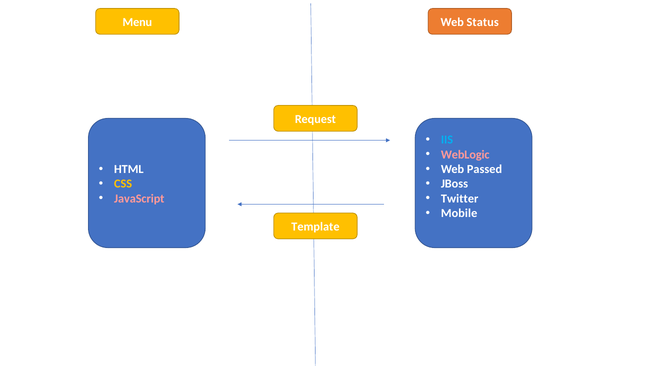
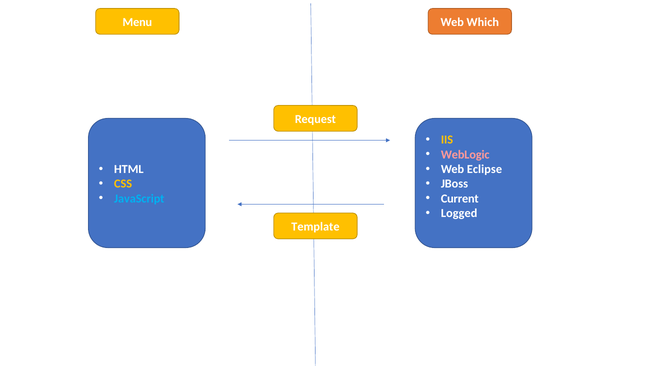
Status: Status -> Which
IIS colour: light blue -> yellow
Passed: Passed -> Eclipse
JavaScript colour: pink -> light blue
Twitter: Twitter -> Current
Mobile: Mobile -> Logged
